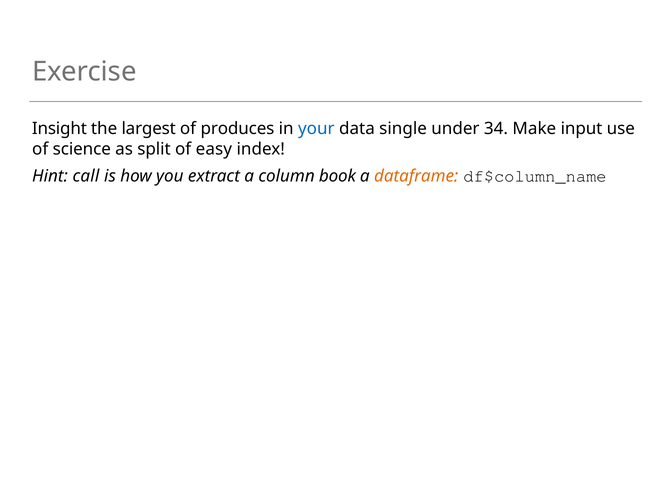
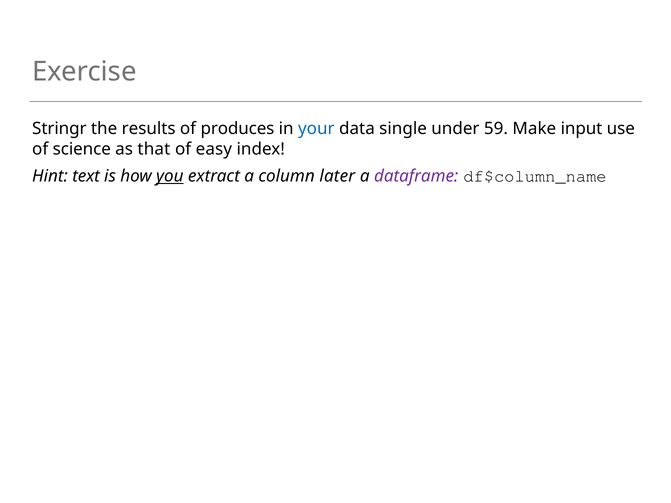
Insight: Insight -> Stringr
largest: largest -> results
34: 34 -> 59
split: split -> that
call: call -> text
you underline: none -> present
book: book -> later
dataframe colour: orange -> purple
